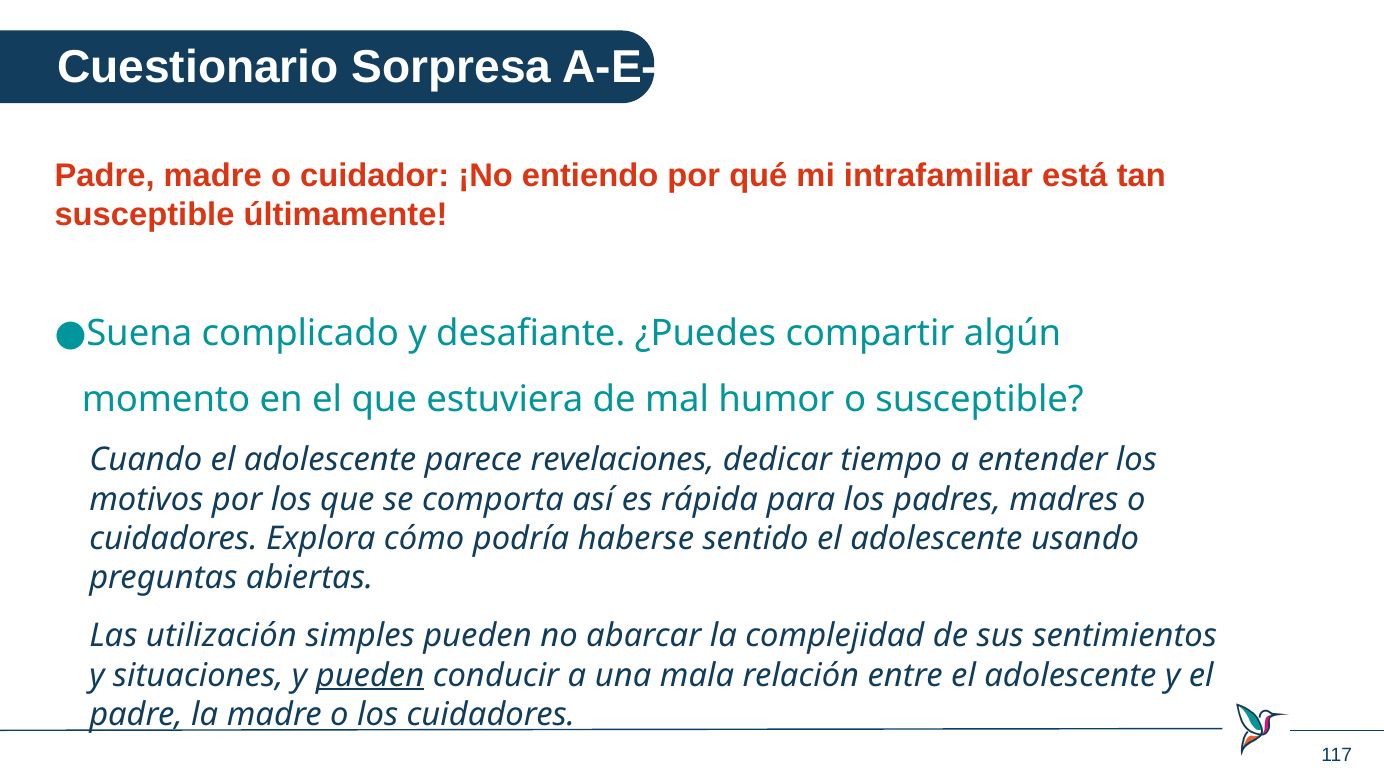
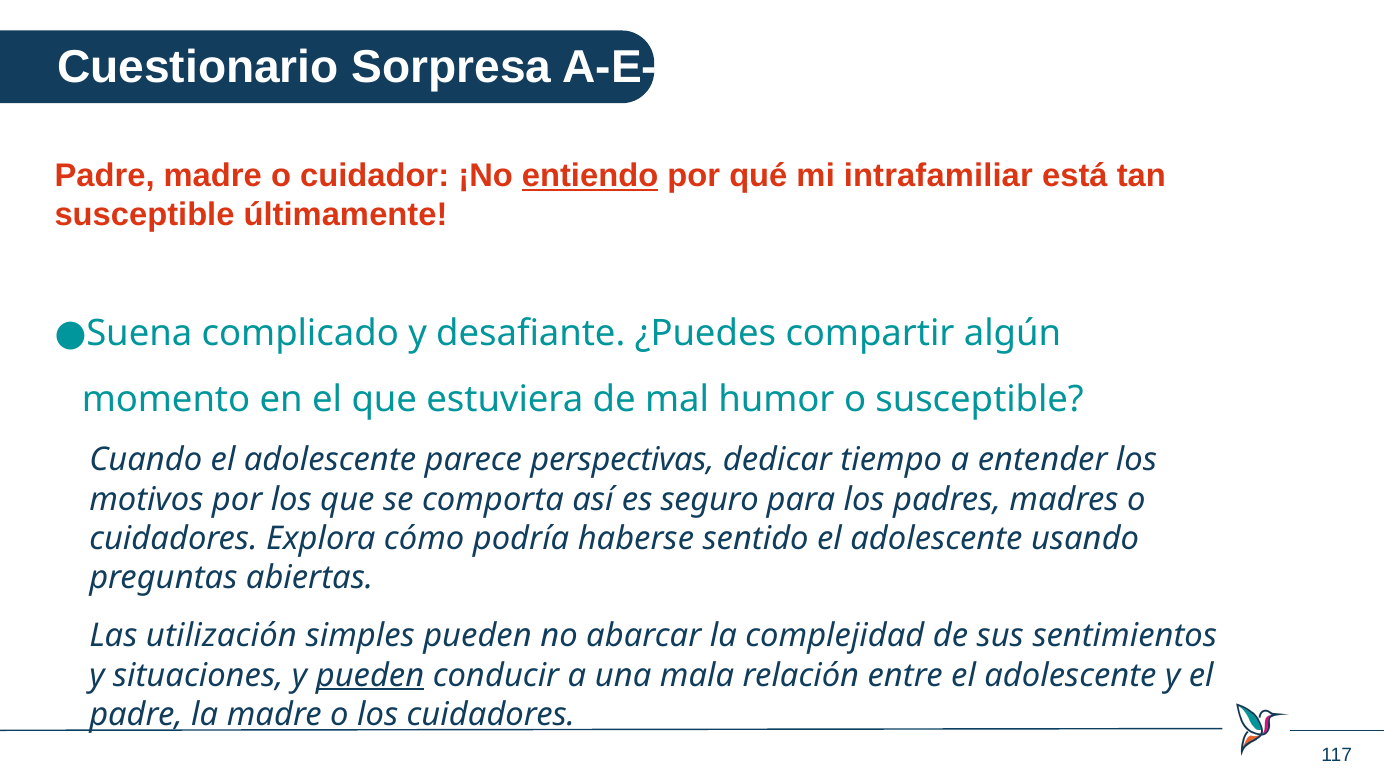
entiendo underline: none -> present
revelaciones: revelaciones -> perspectivas
rápida: rápida -> seguro
